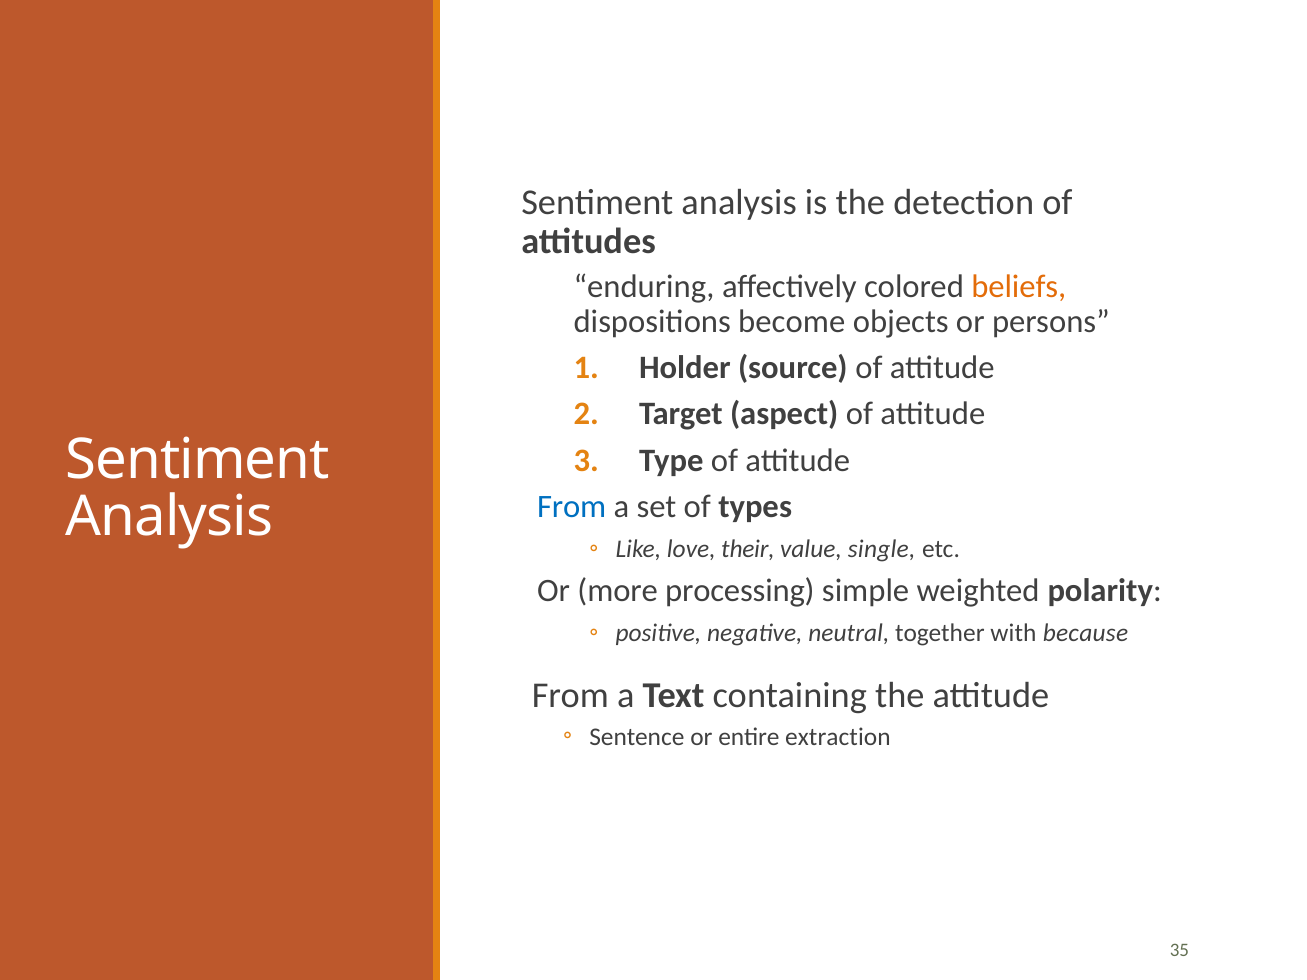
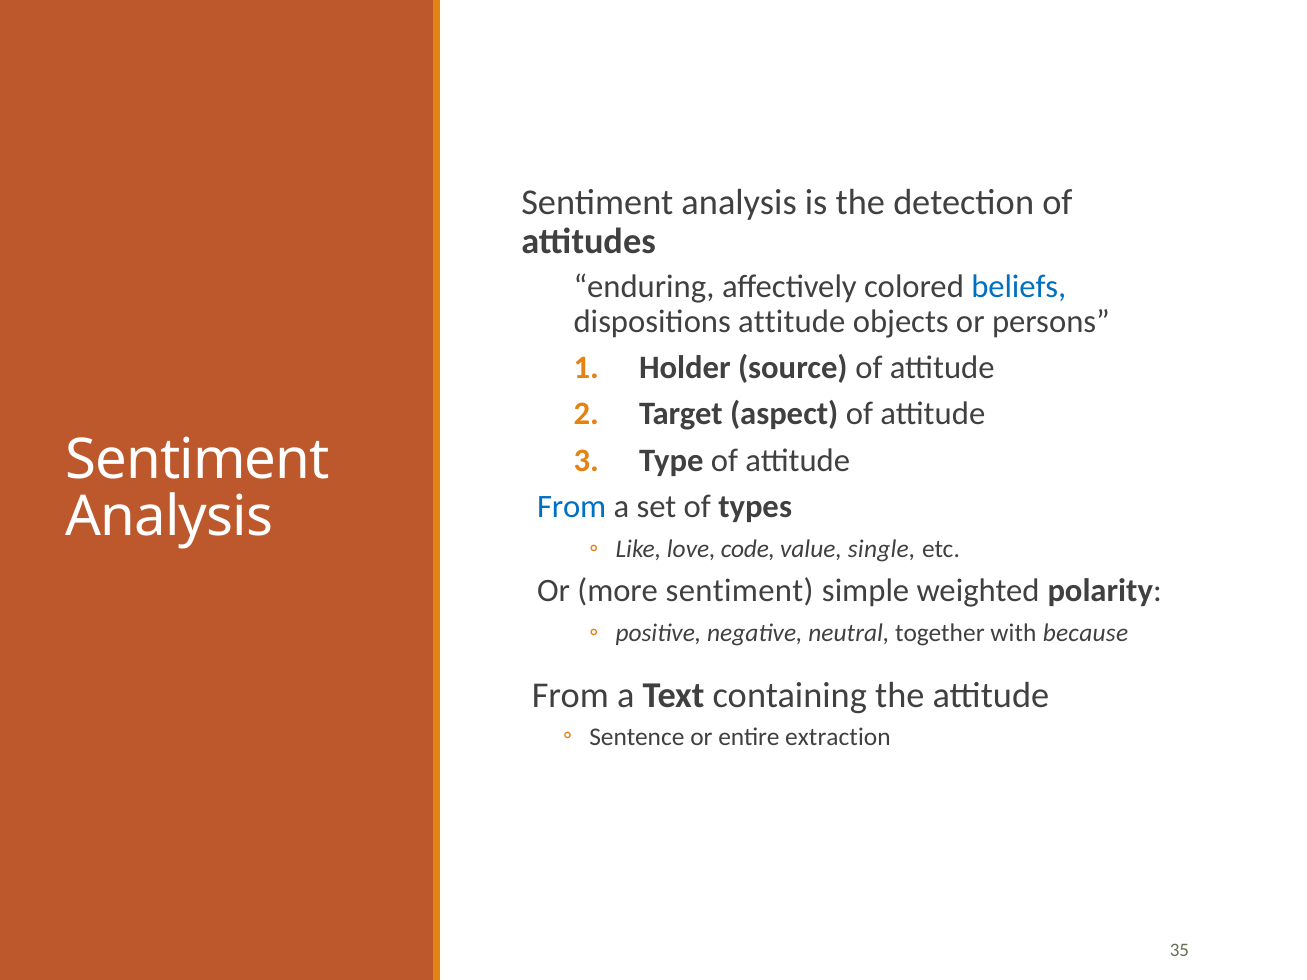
beliefs colour: orange -> blue
dispositions become: become -> attitude
their: their -> code
more processing: processing -> sentiment
